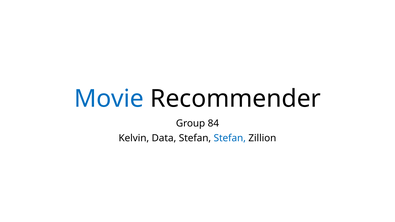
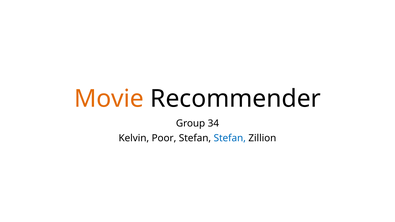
Movie colour: blue -> orange
84: 84 -> 34
Data: Data -> Poor
